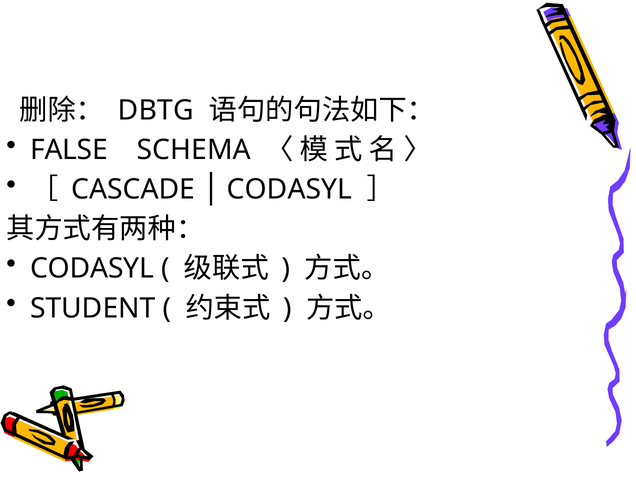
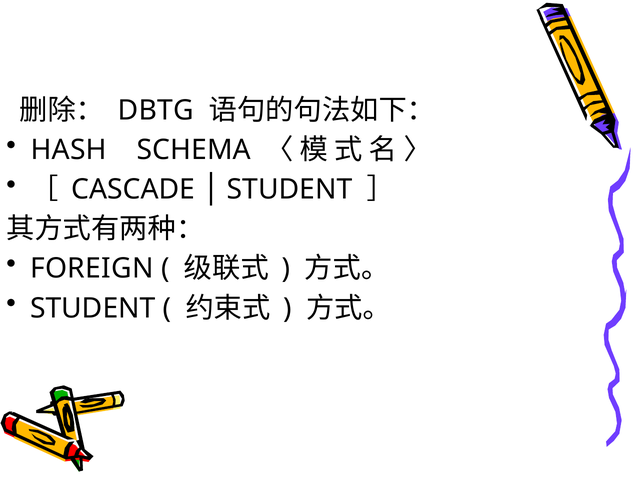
FALSE: FALSE -> HASH
CASCADE CODASYL: CODASYL -> STUDENT
CODASYL at (92, 269): CODASYL -> FOREIGN
